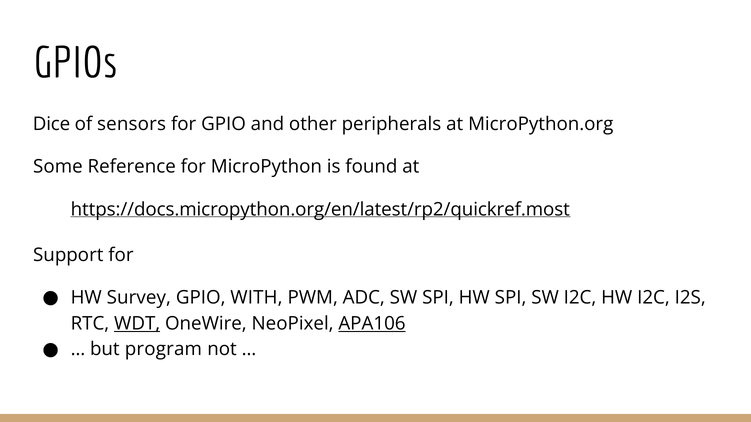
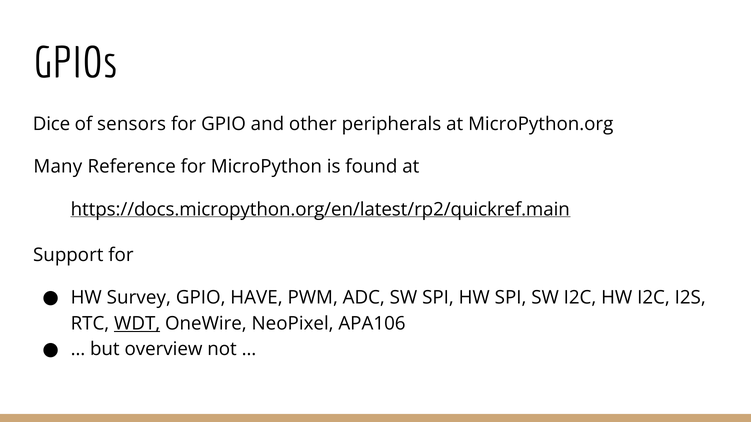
Some: Some -> Many
https://docs.micropython.org/en/latest/rp2/quickref.most: https://docs.micropython.org/en/latest/rp2/quickref.most -> https://docs.micropython.org/en/latest/rp2/quickref.main
WITH: WITH -> HAVE
APA106 underline: present -> none
program: program -> overview
